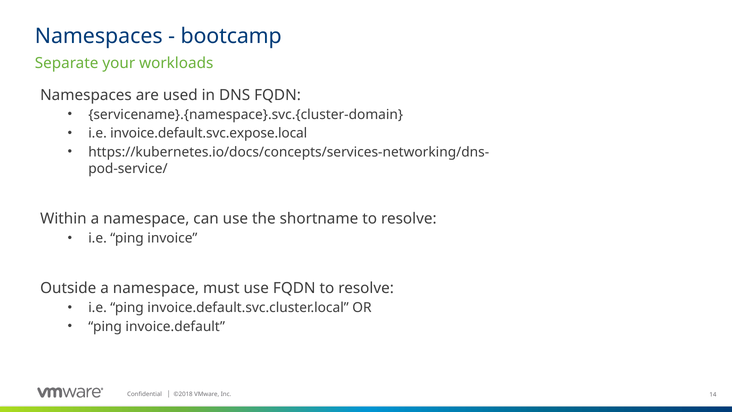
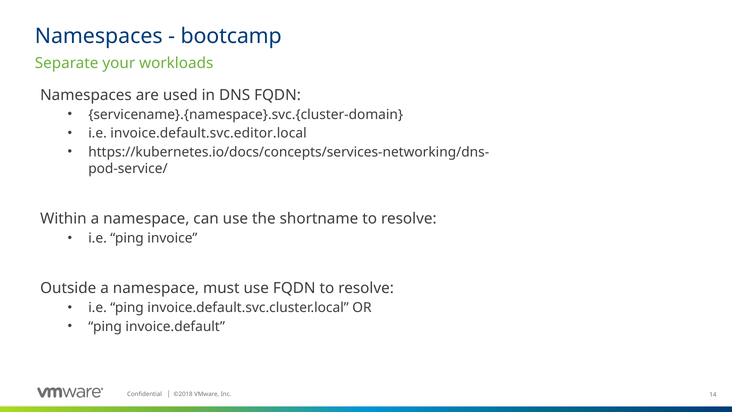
invoice.default.svc.expose.local: invoice.default.svc.expose.local -> invoice.default.svc.editor.local
